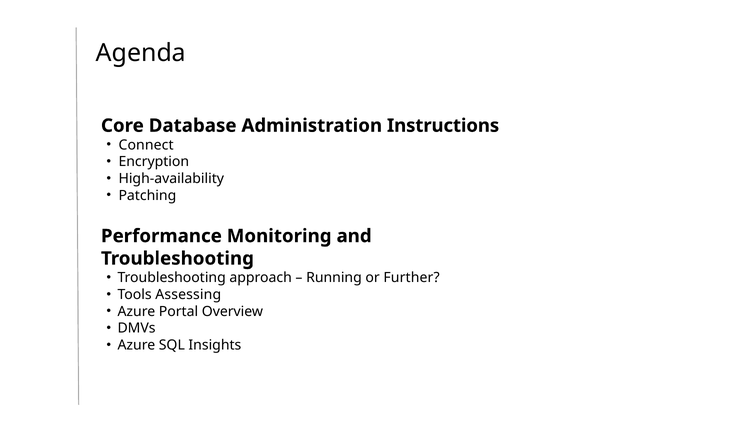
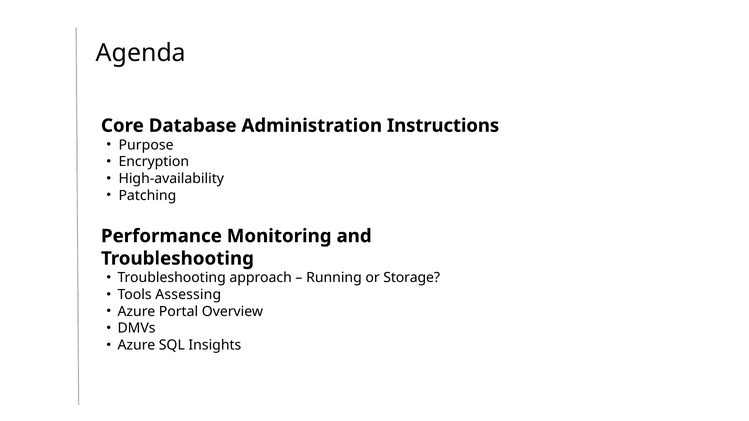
Connect: Connect -> Purpose
Further: Further -> Storage
